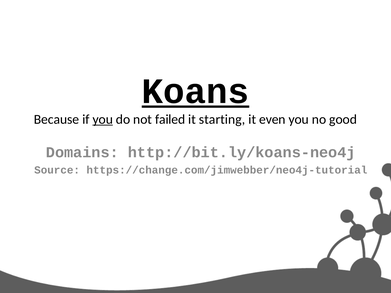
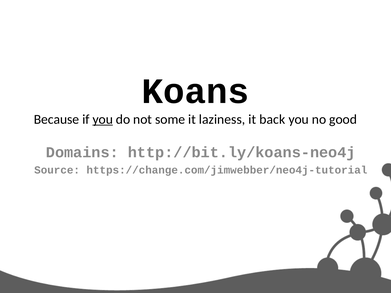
Koans underline: present -> none
failed: failed -> some
starting: starting -> laziness
even: even -> back
